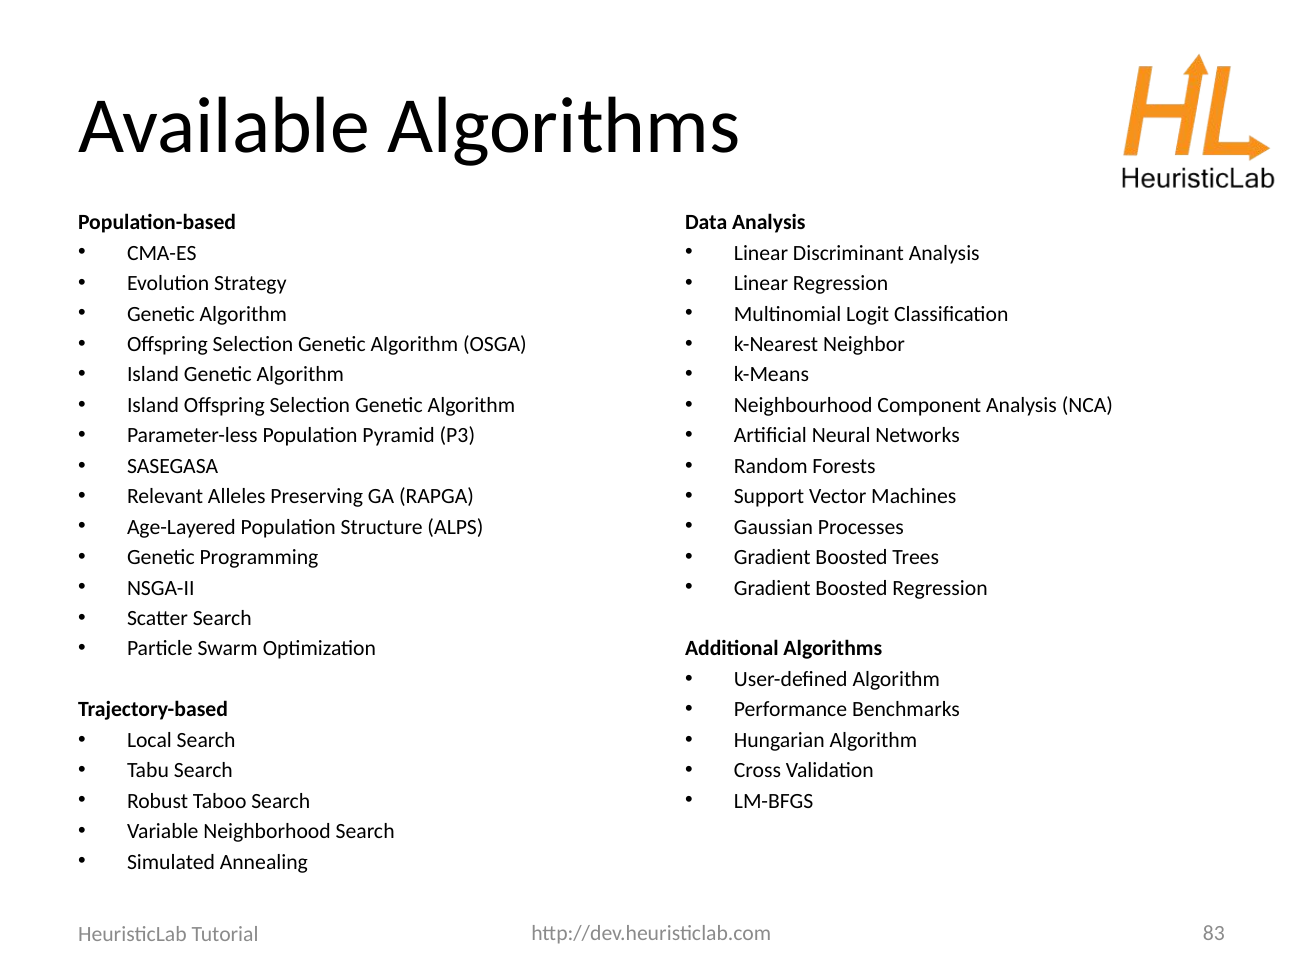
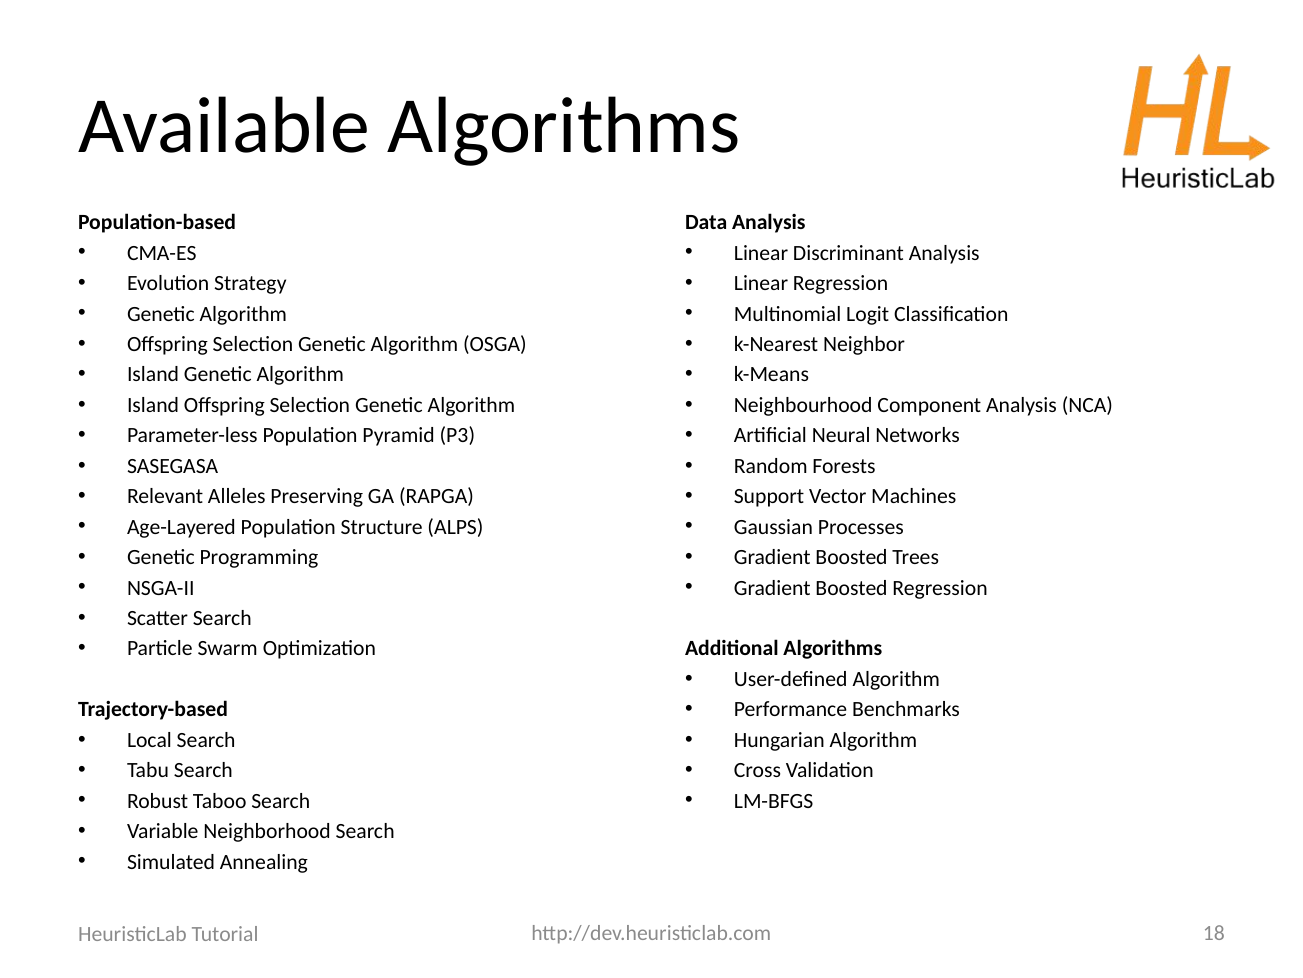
83: 83 -> 18
